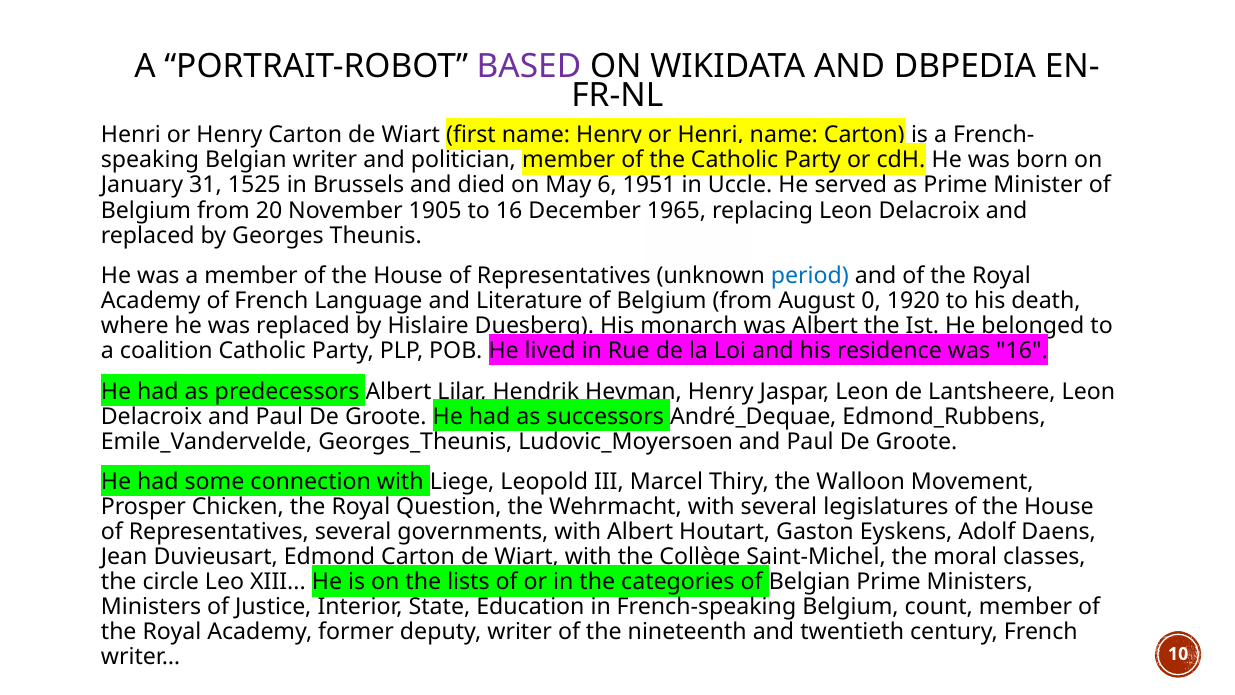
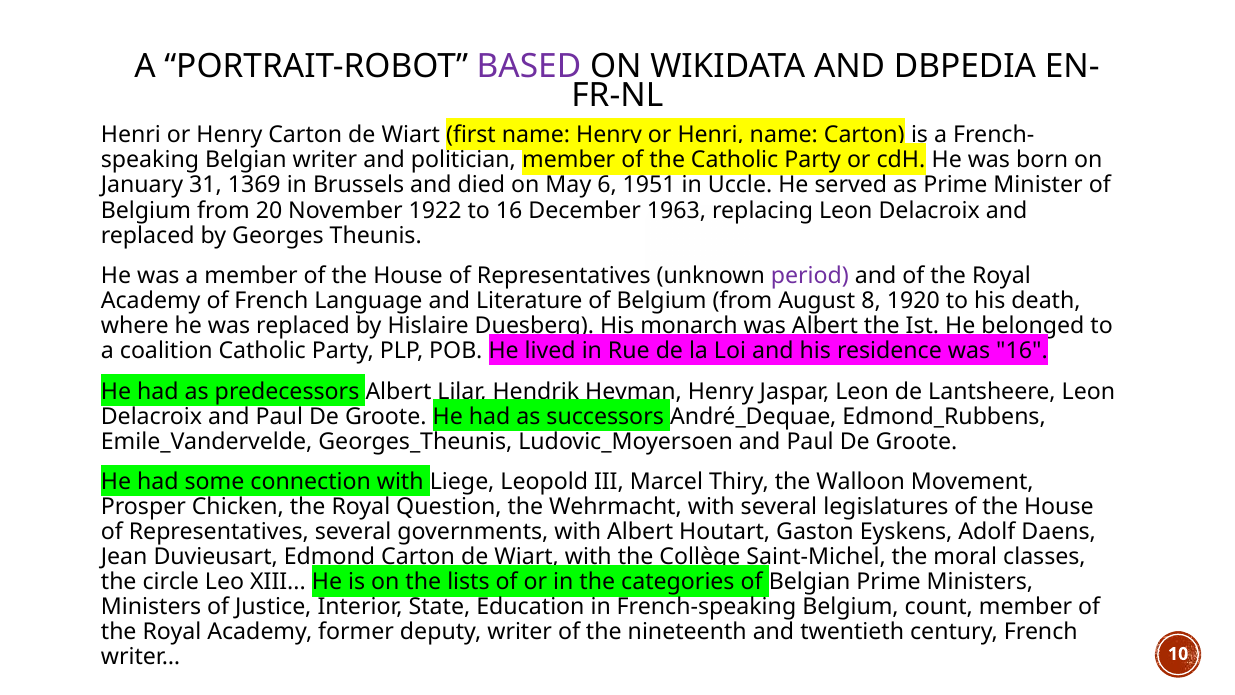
1525: 1525 -> 1369
1905: 1905 -> 1922
1965: 1965 -> 1963
period colour: blue -> purple
0: 0 -> 8
